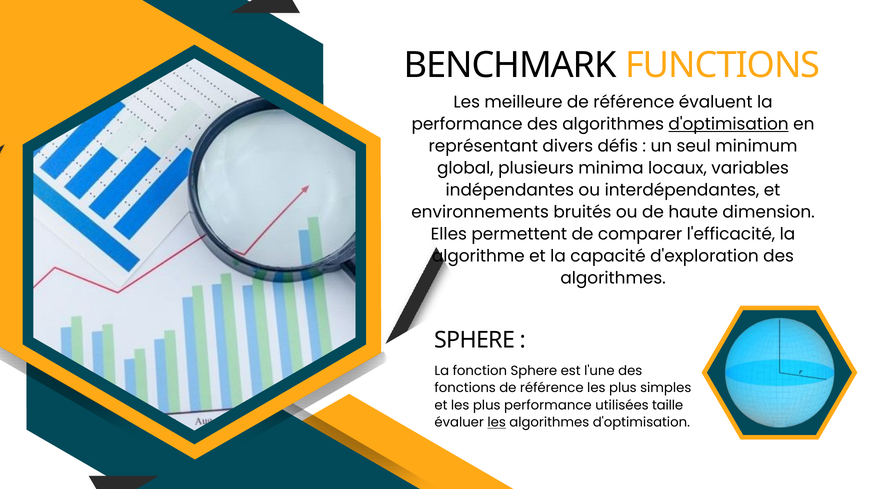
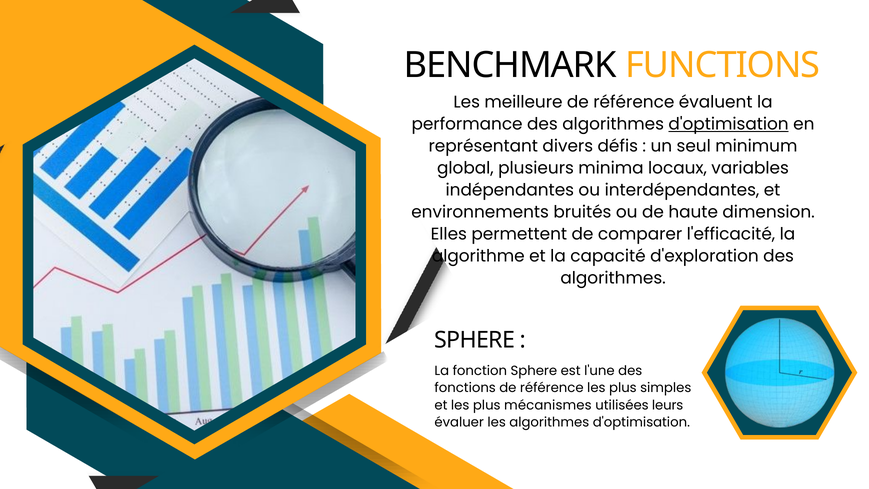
plus performance: performance -> mécanismes
taille: taille -> leurs
les at (497, 422) underline: present -> none
